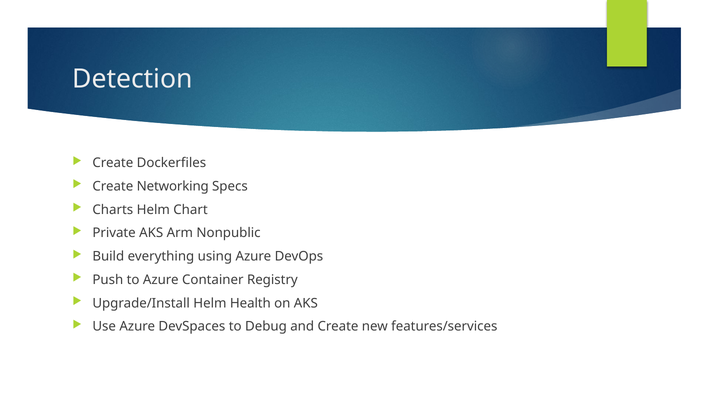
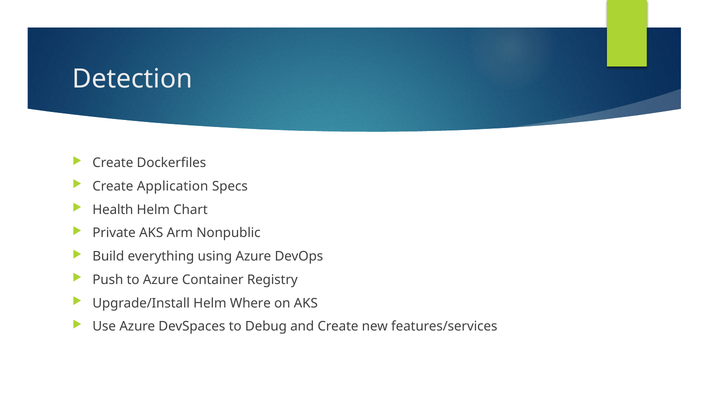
Networking: Networking -> Application
Charts: Charts -> Health
Health: Health -> Where
